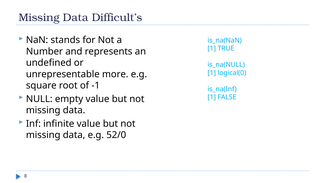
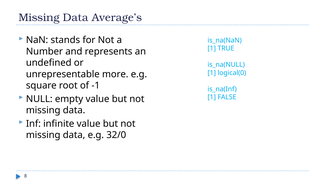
Difficult’s: Difficult’s -> Average’s
52/0: 52/0 -> 32/0
